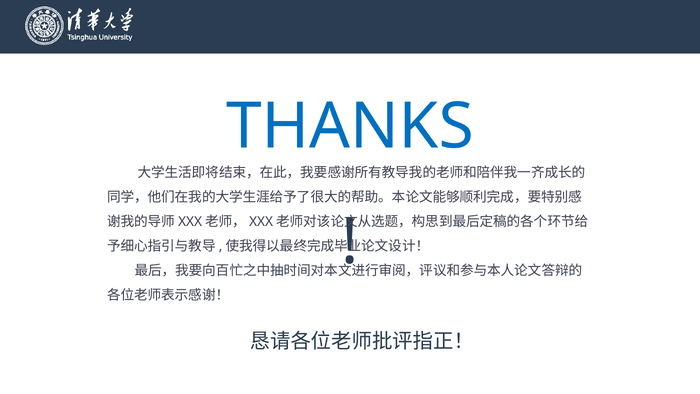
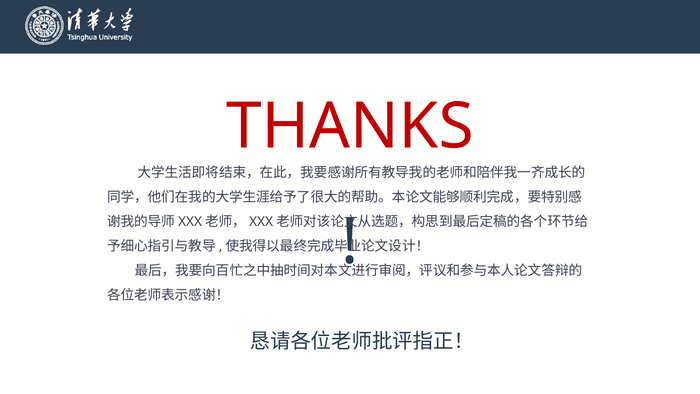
THANKS colour: blue -> red
